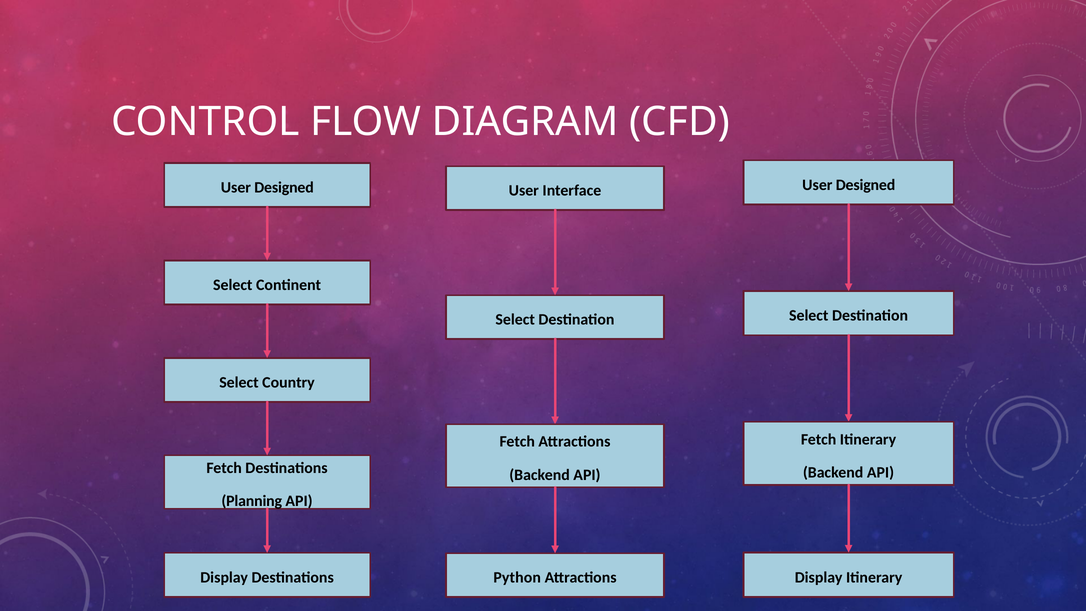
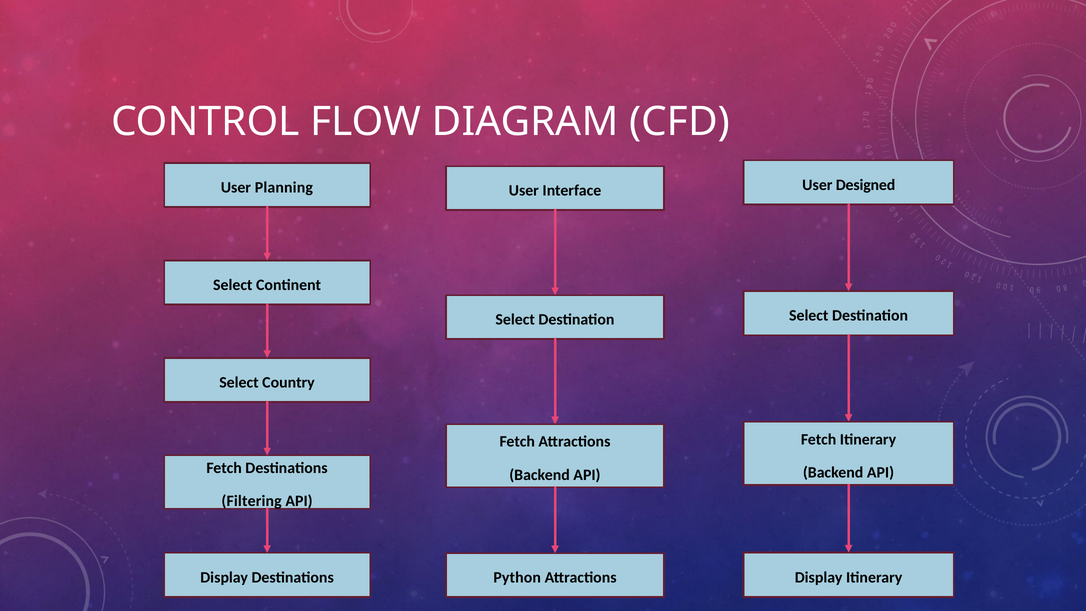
Designed at (284, 187): Designed -> Planning
Planning: Planning -> Filtering
